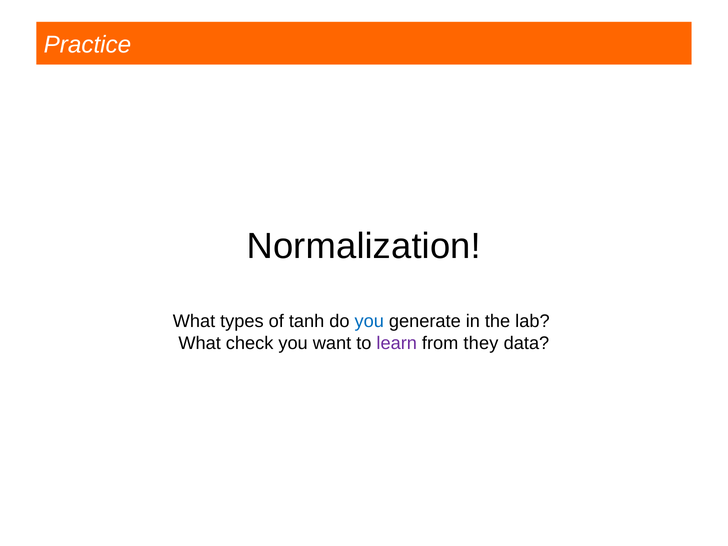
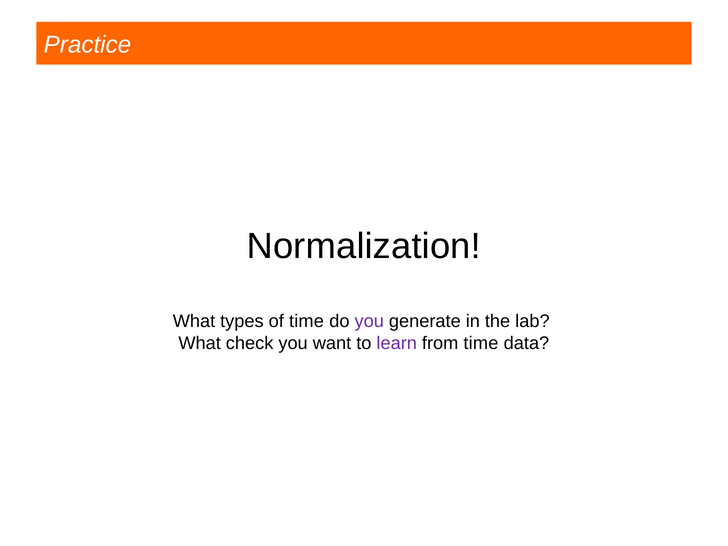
of tanh: tanh -> time
you at (369, 321) colour: blue -> purple
from they: they -> time
